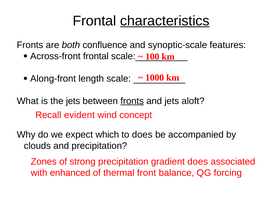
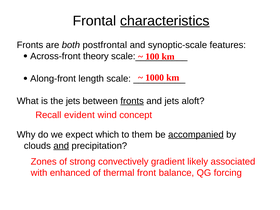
confluence: confluence -> postfrontal
Across-front frontal: frontal -> theory
to does: does -> them
accompanied underline: none -> present
and at (61, 146) underline: none -> present
strong precipitation: precipitation -> convectively
gradient does: does -> likely
